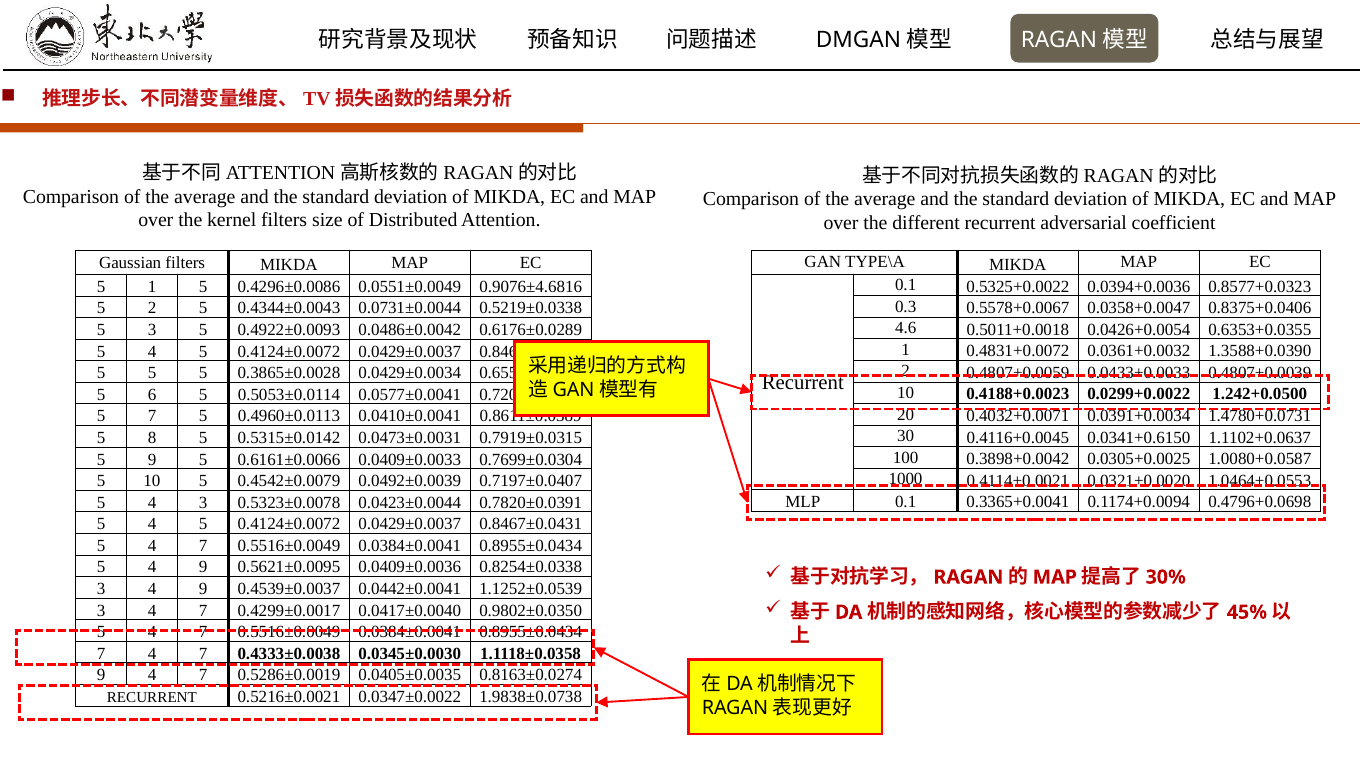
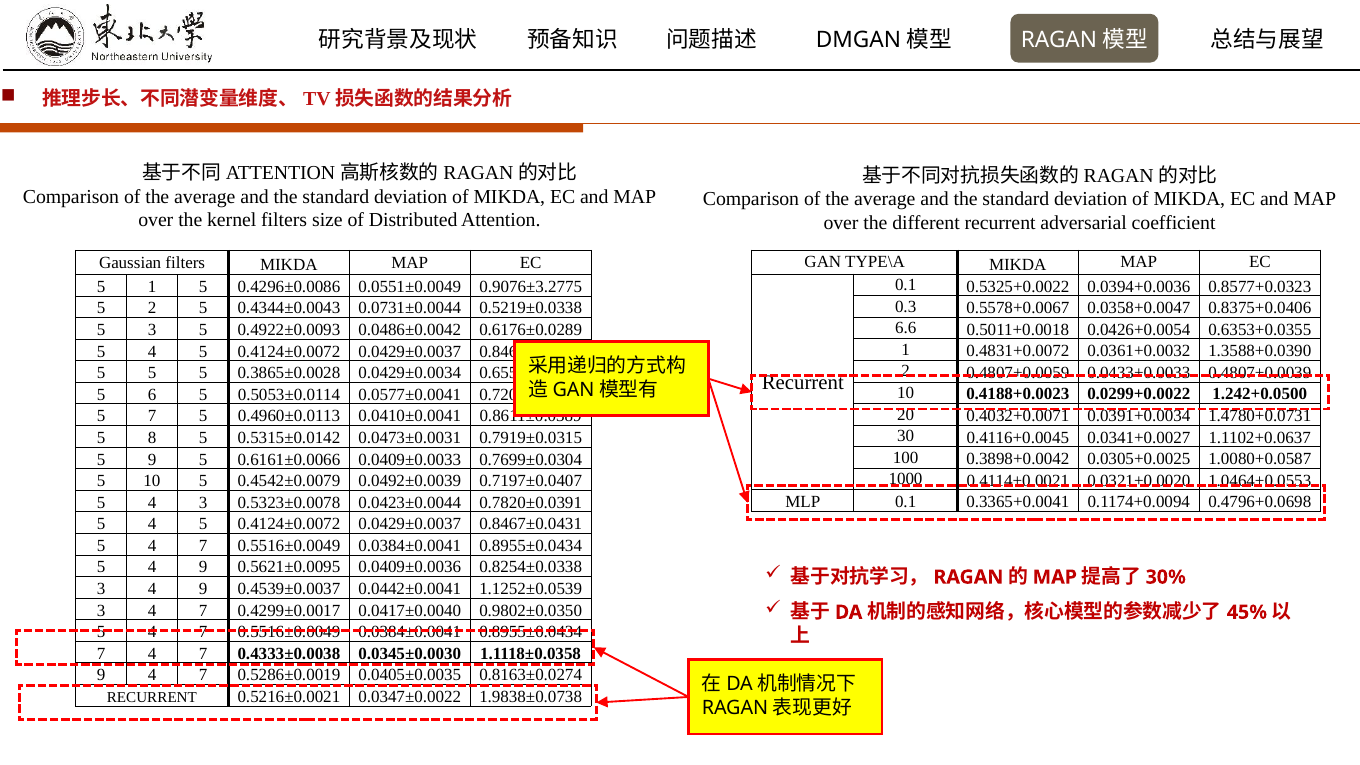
0.9076±4.6816: 0.9076±4.6816 -> 0.9076±3.2775
4.6: 4.6 -> 6.6
0.0341+0.6150: 0.0341+0.6150 -> 0.0341+0.0027
